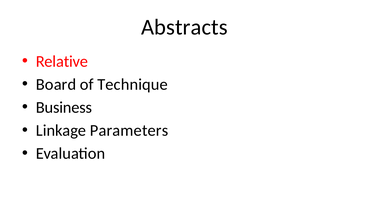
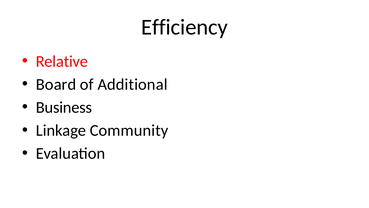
Abstracts: Abstracts -> Efficiency
Technique: Technique -> Additional
Parameters: Parameters -> Community
